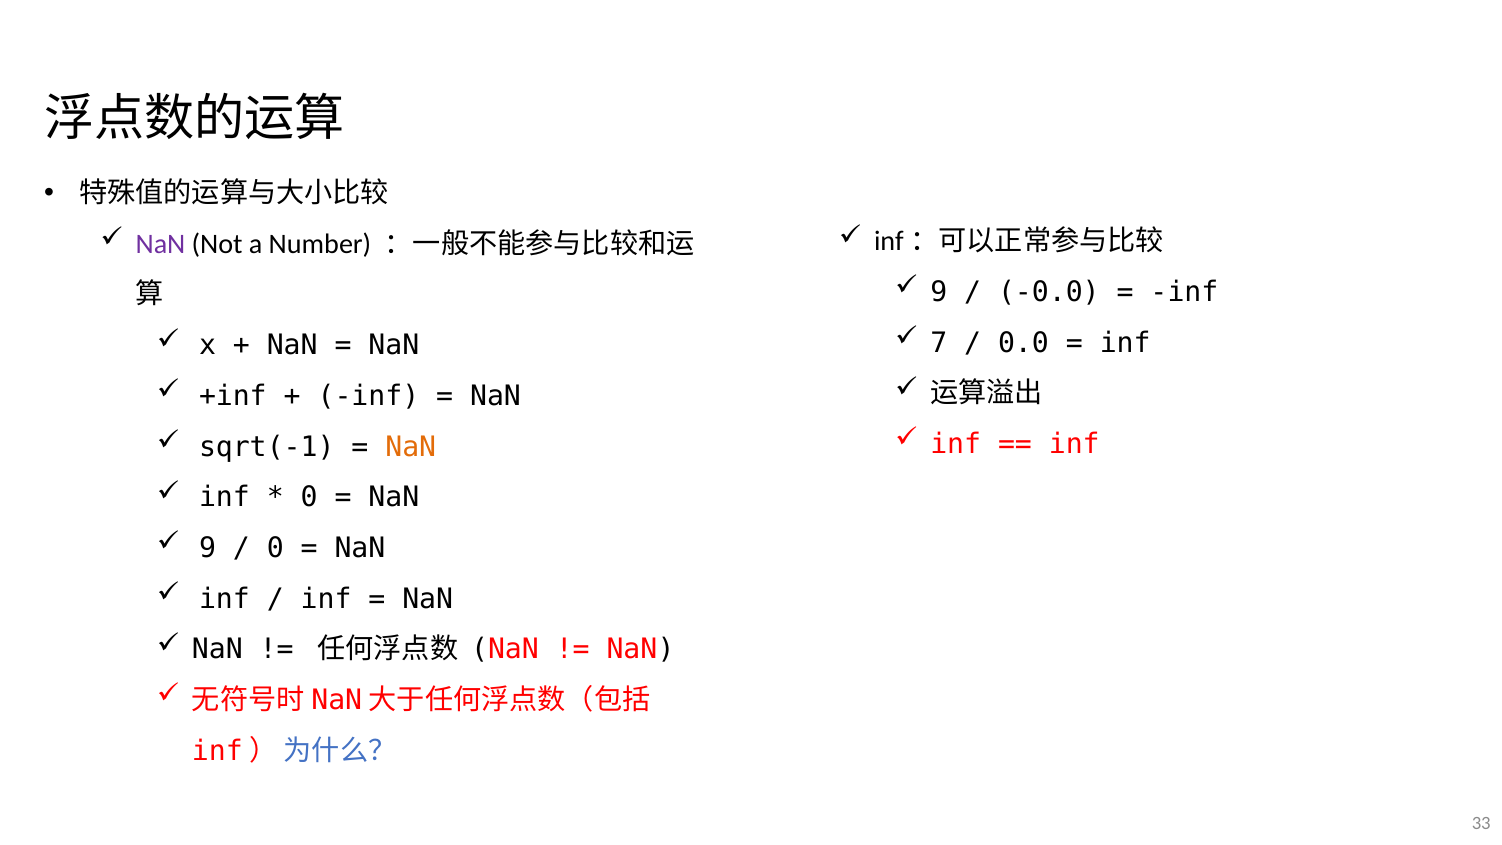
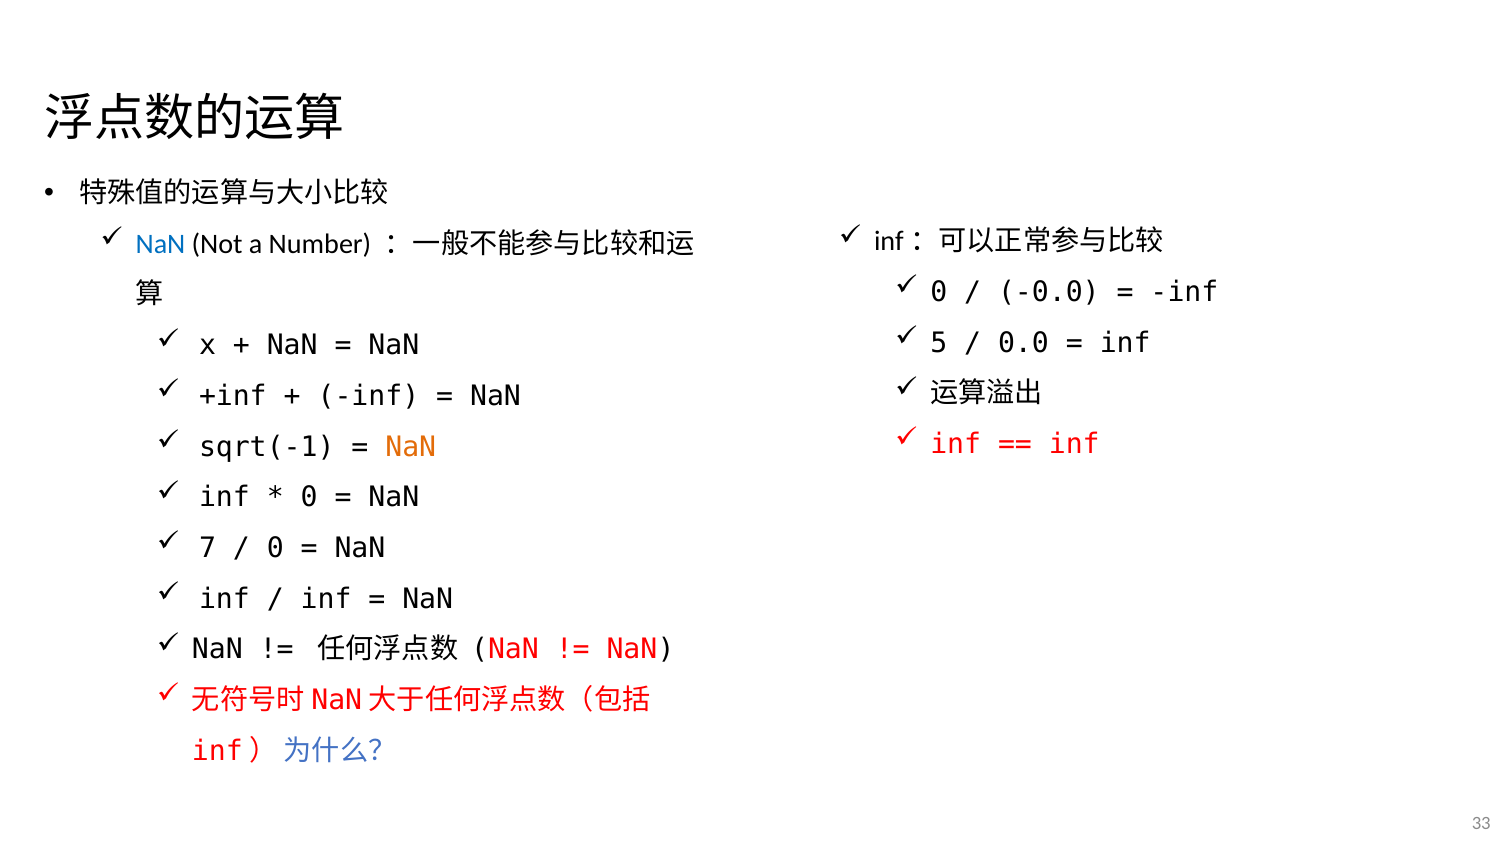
NaN at (161, 244) colour: purple -> blue
9 at (939, 292): 9 -> 0
7: 7 -> 5
9 at (208, 548): 9 -> 7
